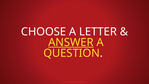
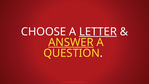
LETTER underline: none -> present
